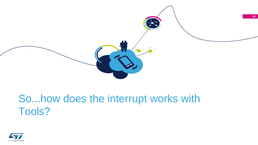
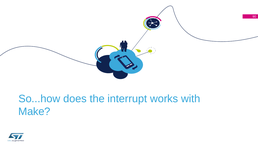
Tools: Tools -> Make
